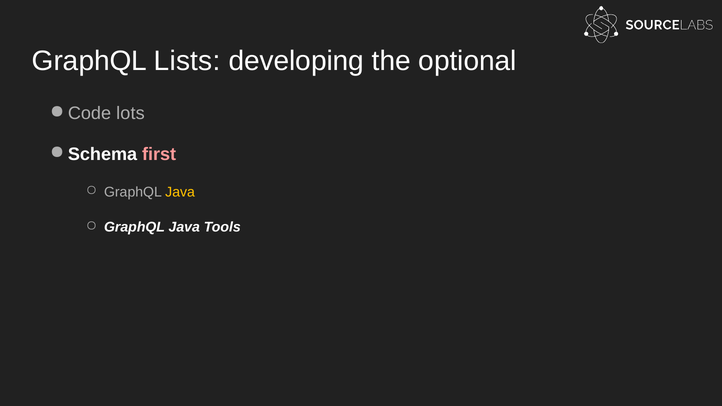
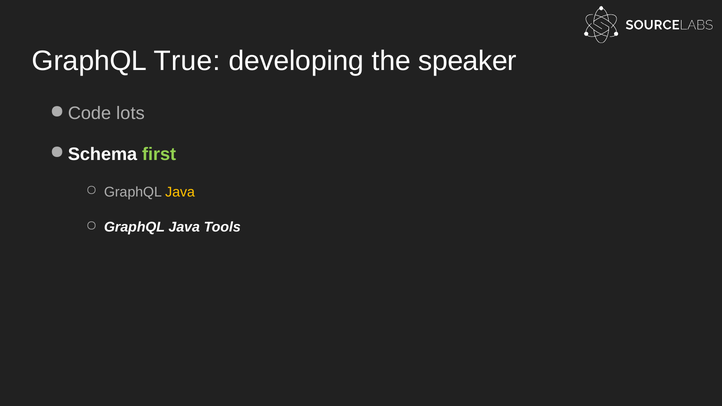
Lists: Lists -> True
optional: optional -> speaker
first colour: pink -> light green
